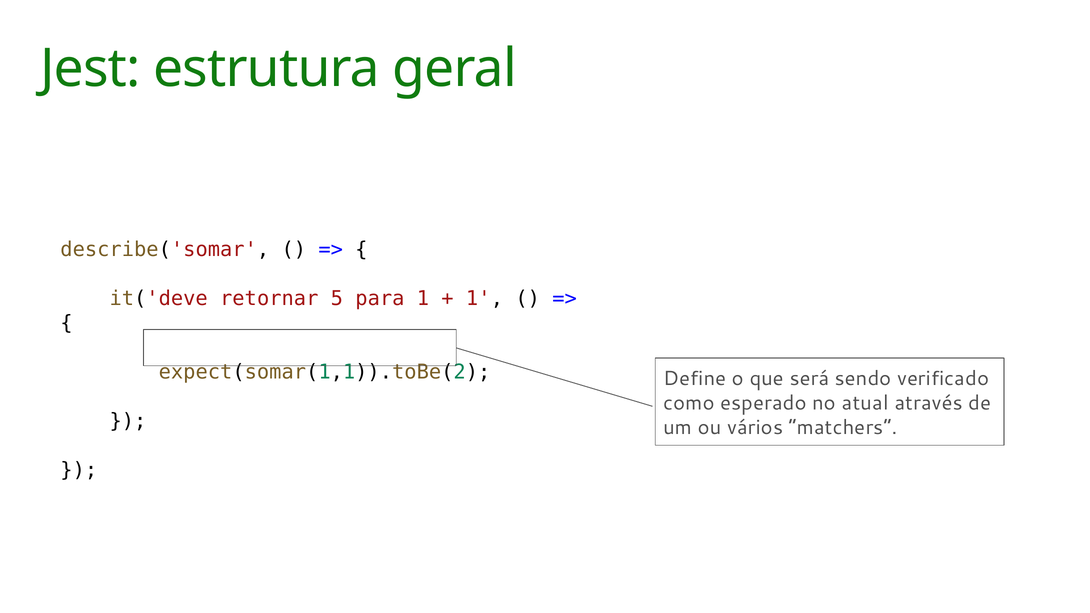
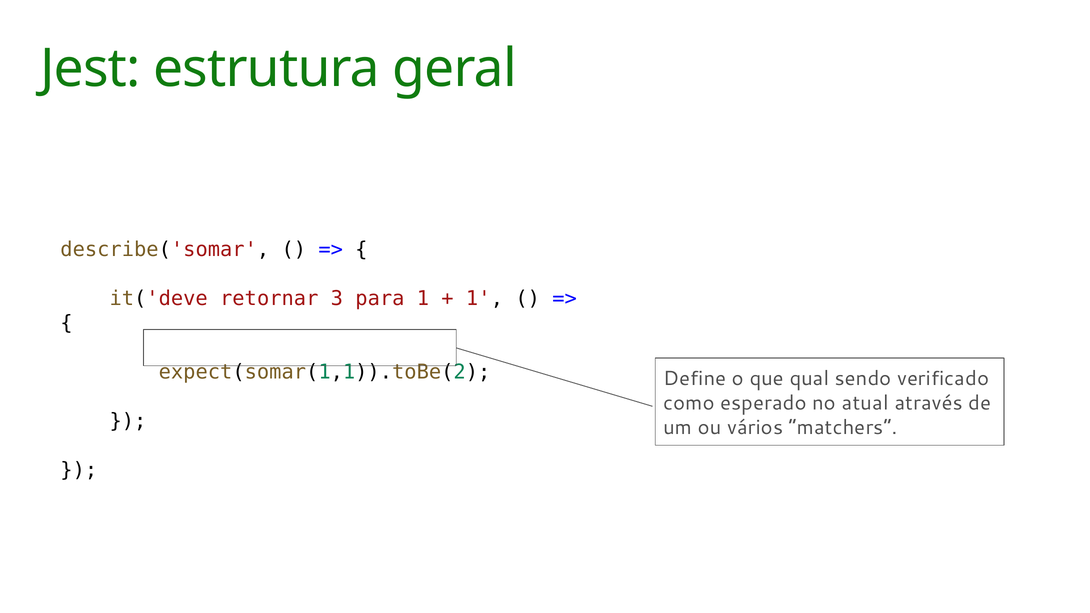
5: 5 -> 3
será: será -> qual
